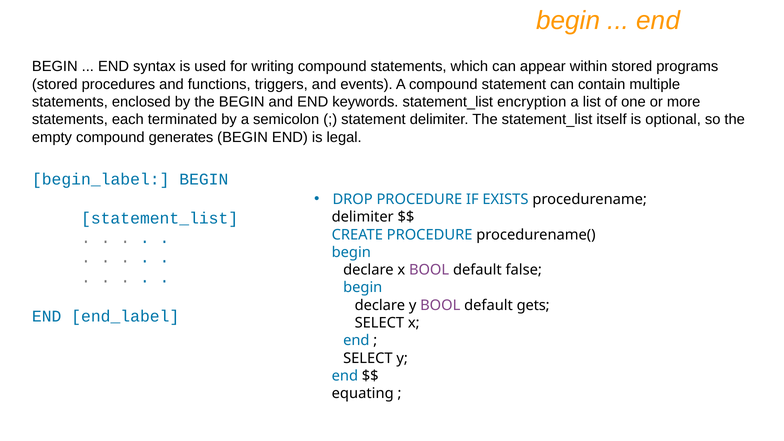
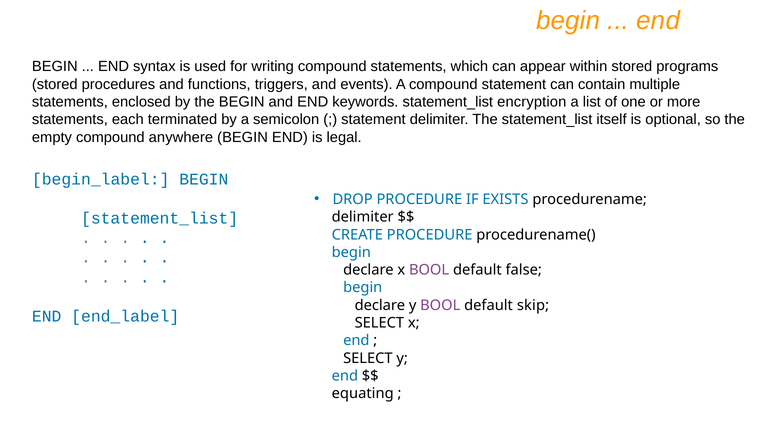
generates: generates -> anywhere
gets: gets -> skip
